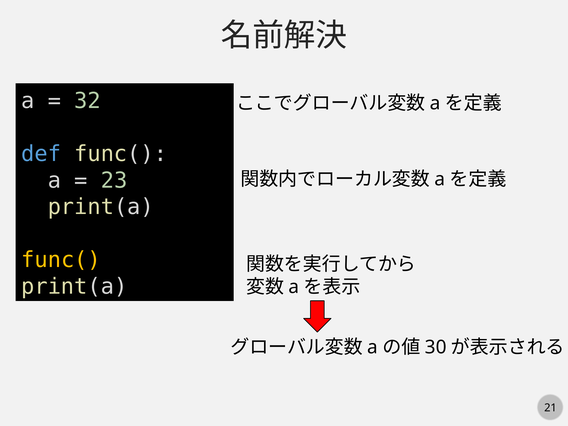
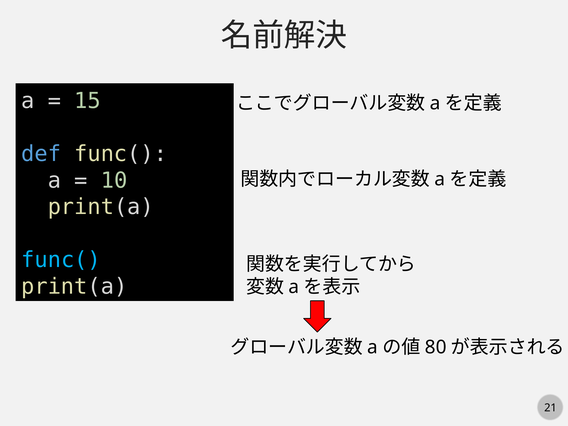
32: 32 -> 15
23: 23 -> 10
func( at (61, 260) colour: yellow -> light blue
30: 30 -> 80
